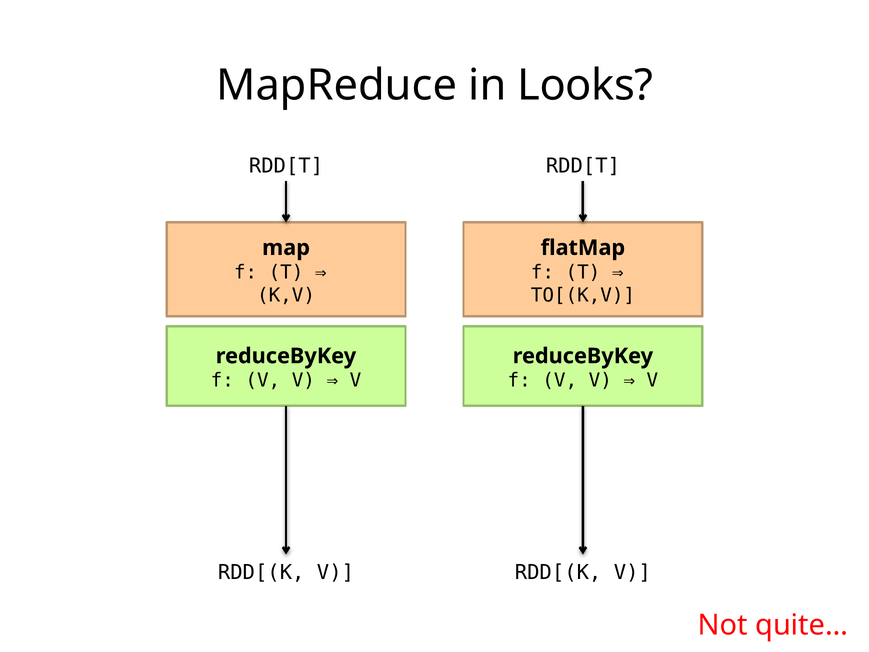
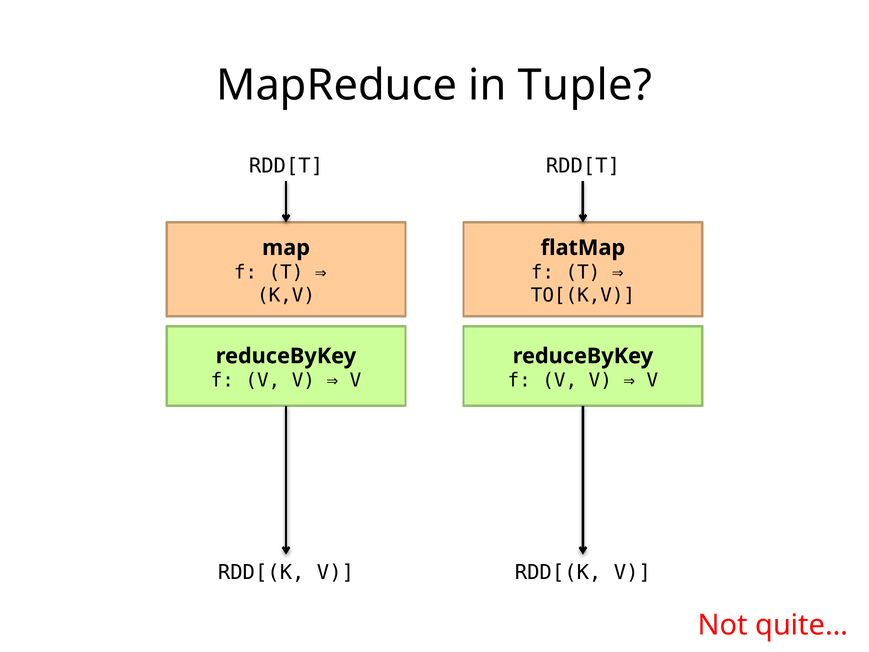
Looks: Looks -> Tuple
